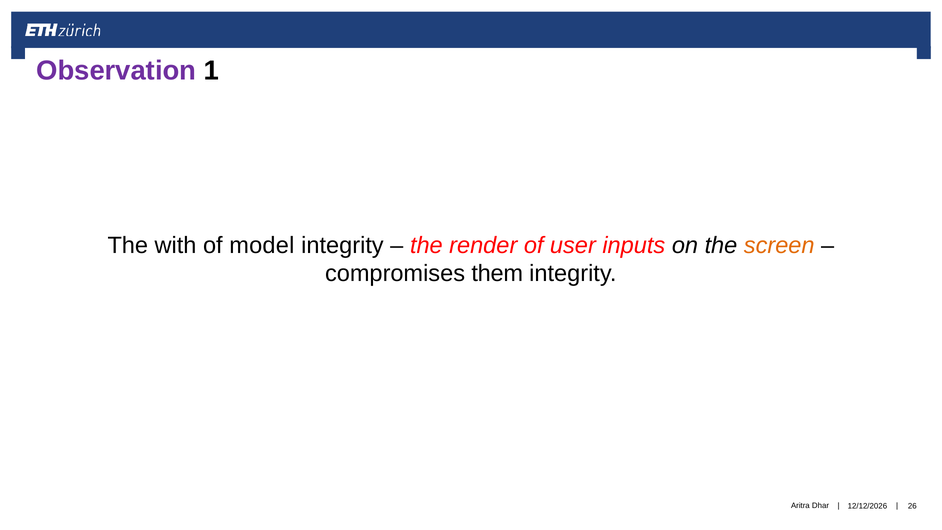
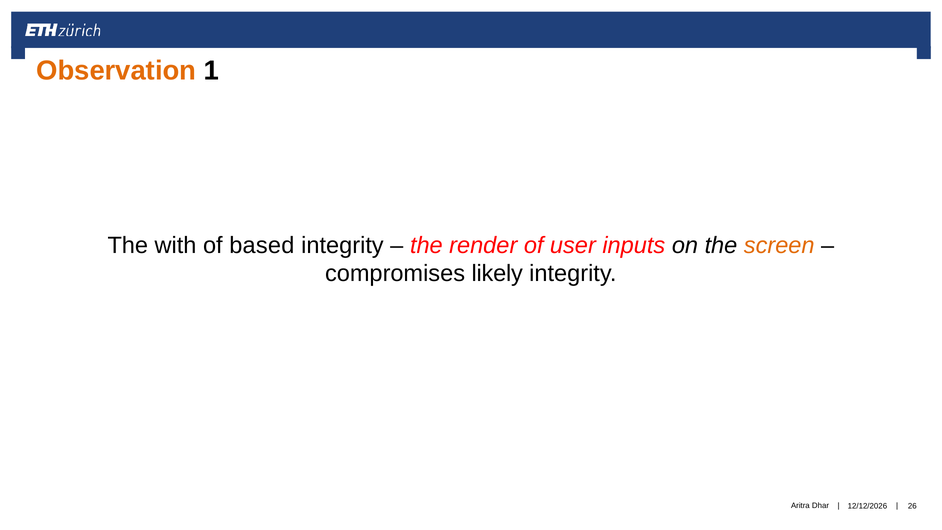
Observation colour: purple -> orange
model: model -> based
them: them -> likely
